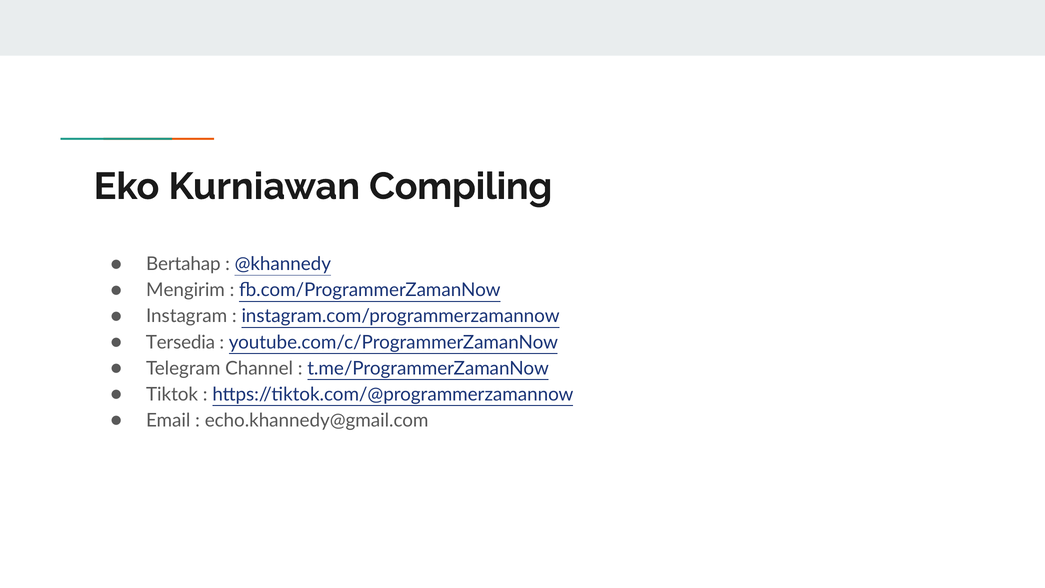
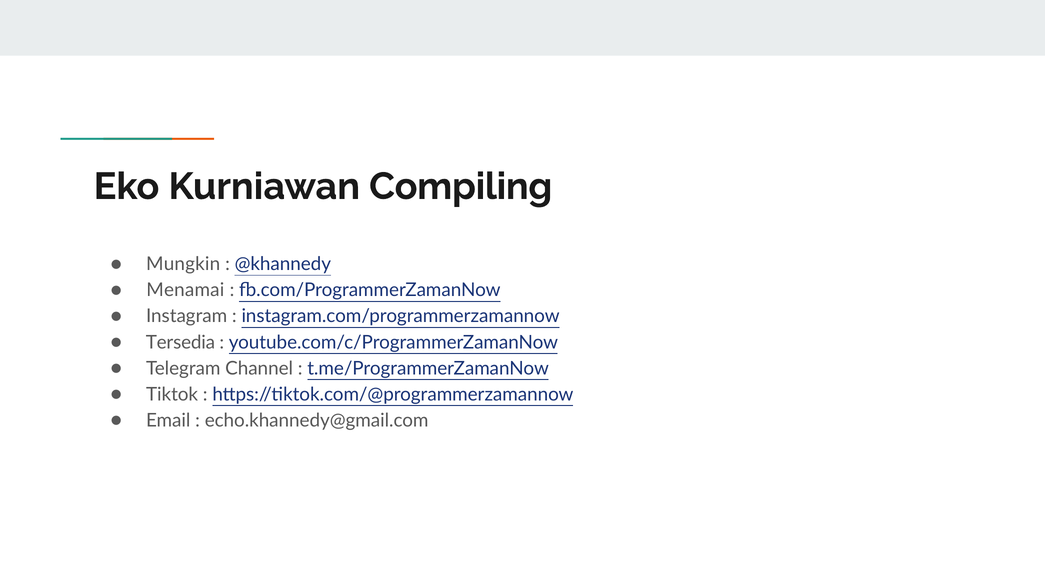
Bertahap: Bertahap -> Mungkin
Mengirim: Mengirim -> Menamai
